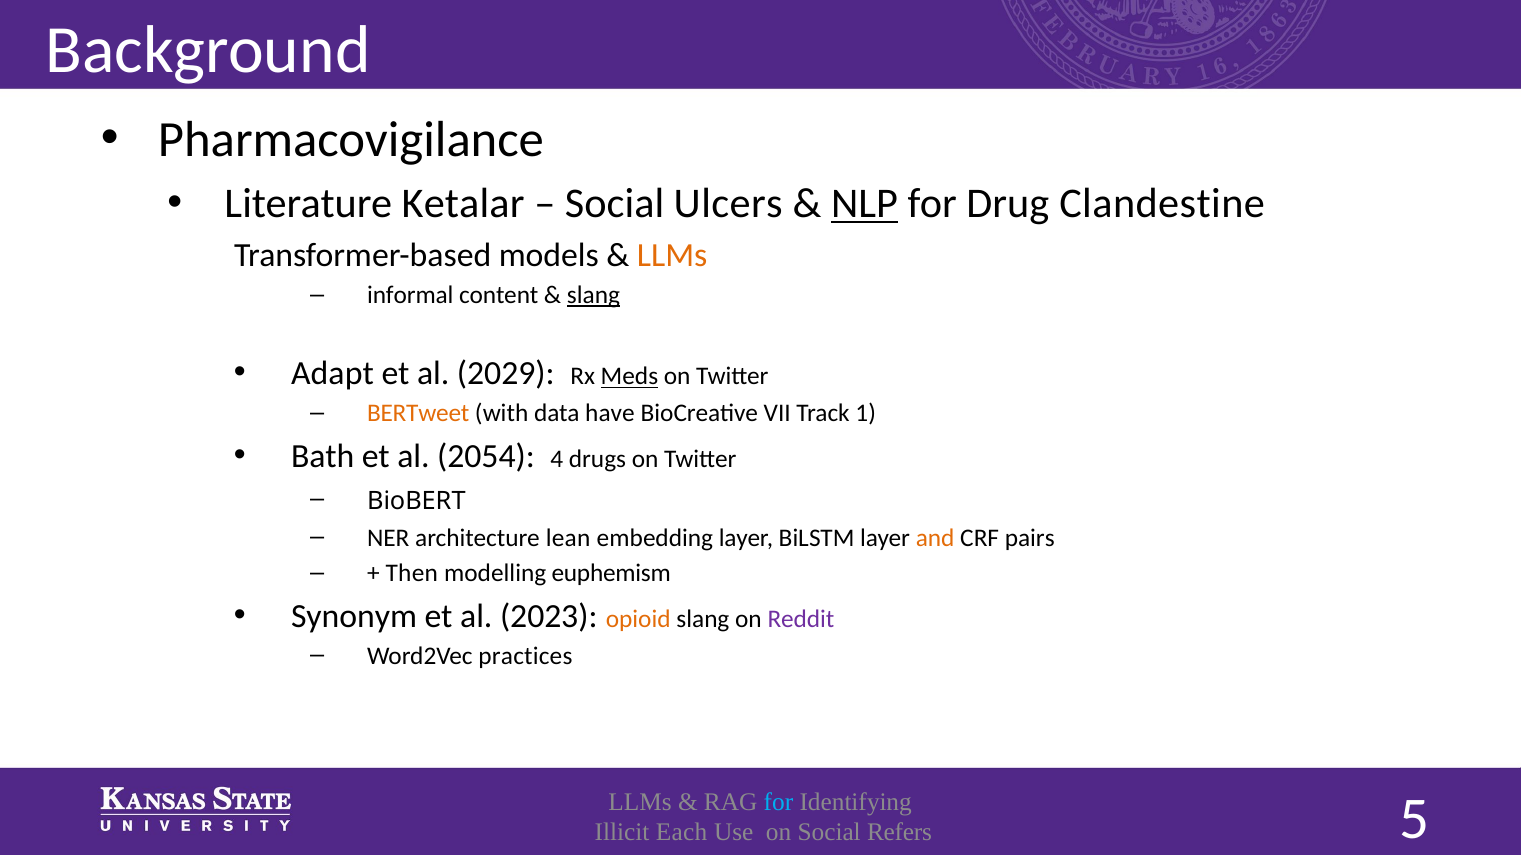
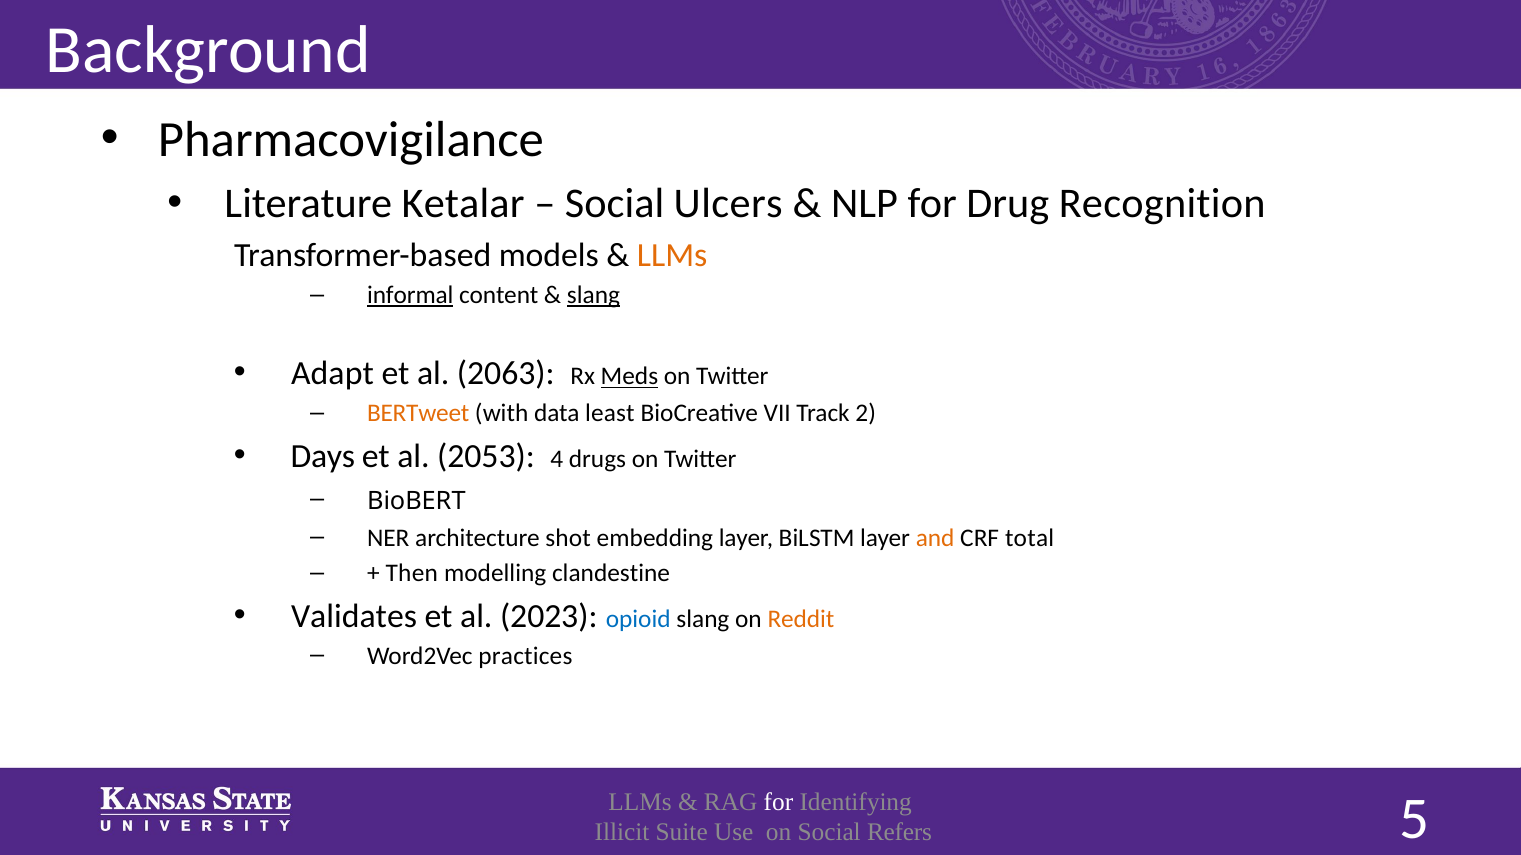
NLP underline: present -> none
Clandestine: Clandestine -> Recognition
informal underline: none -> present
2029: 2029 -> 2063
have: have -> least
1: 1 -> 2
Bath: Bath -> Days
2054: 2054 -> 2053
lean: lean -> shot
pairs: pairs -> total
euphemism: euphemism -> clandestine
Synonym: Synonym -> Validates
opioid colour: orange -> blue
Reddit colour: purple -> orange
for at (778, 802) colour: light blue -> white
Each: Each -> Suite
